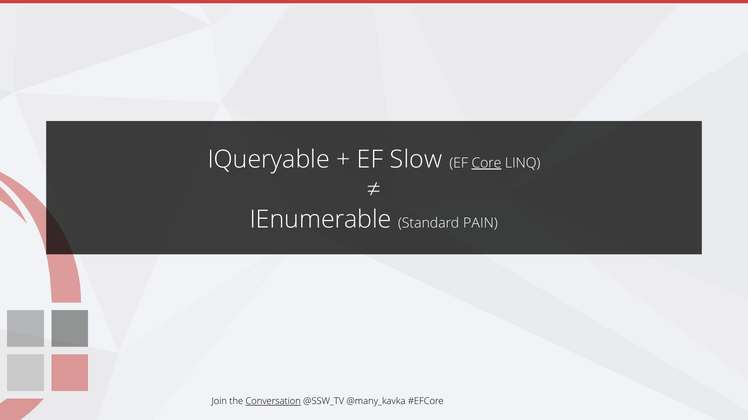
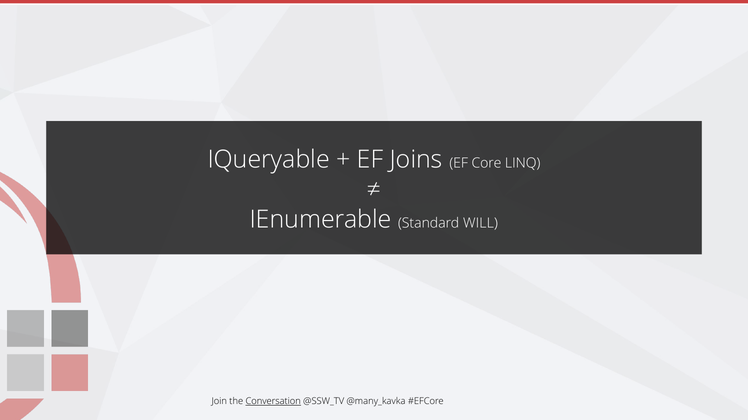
Slow: Slow -> Joins
Core underline: present -> none
PAIN: PAIN -> WILL
